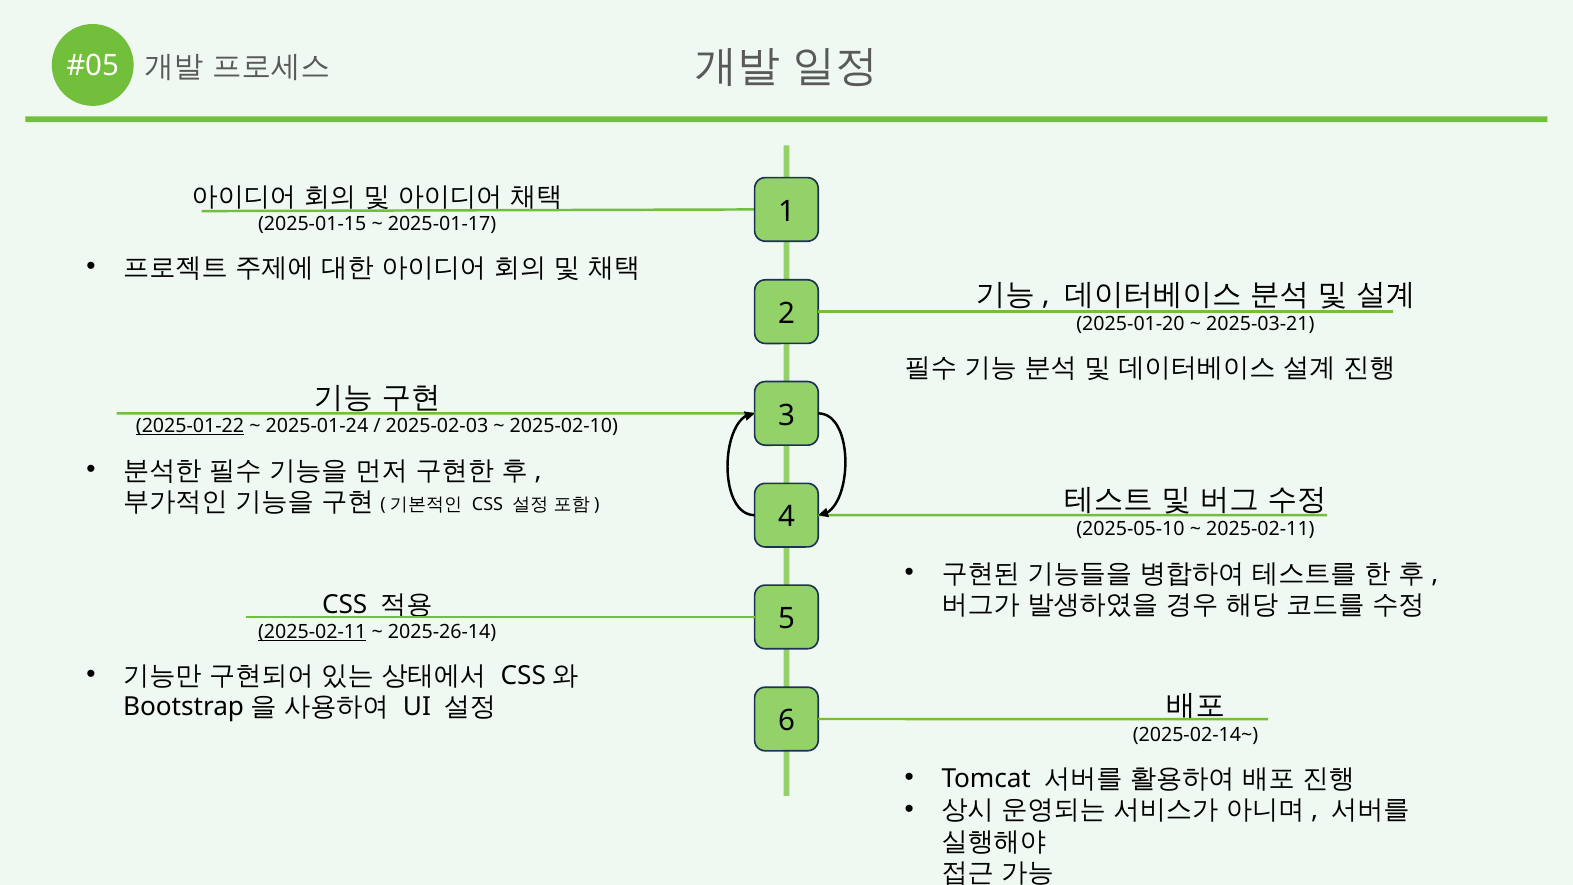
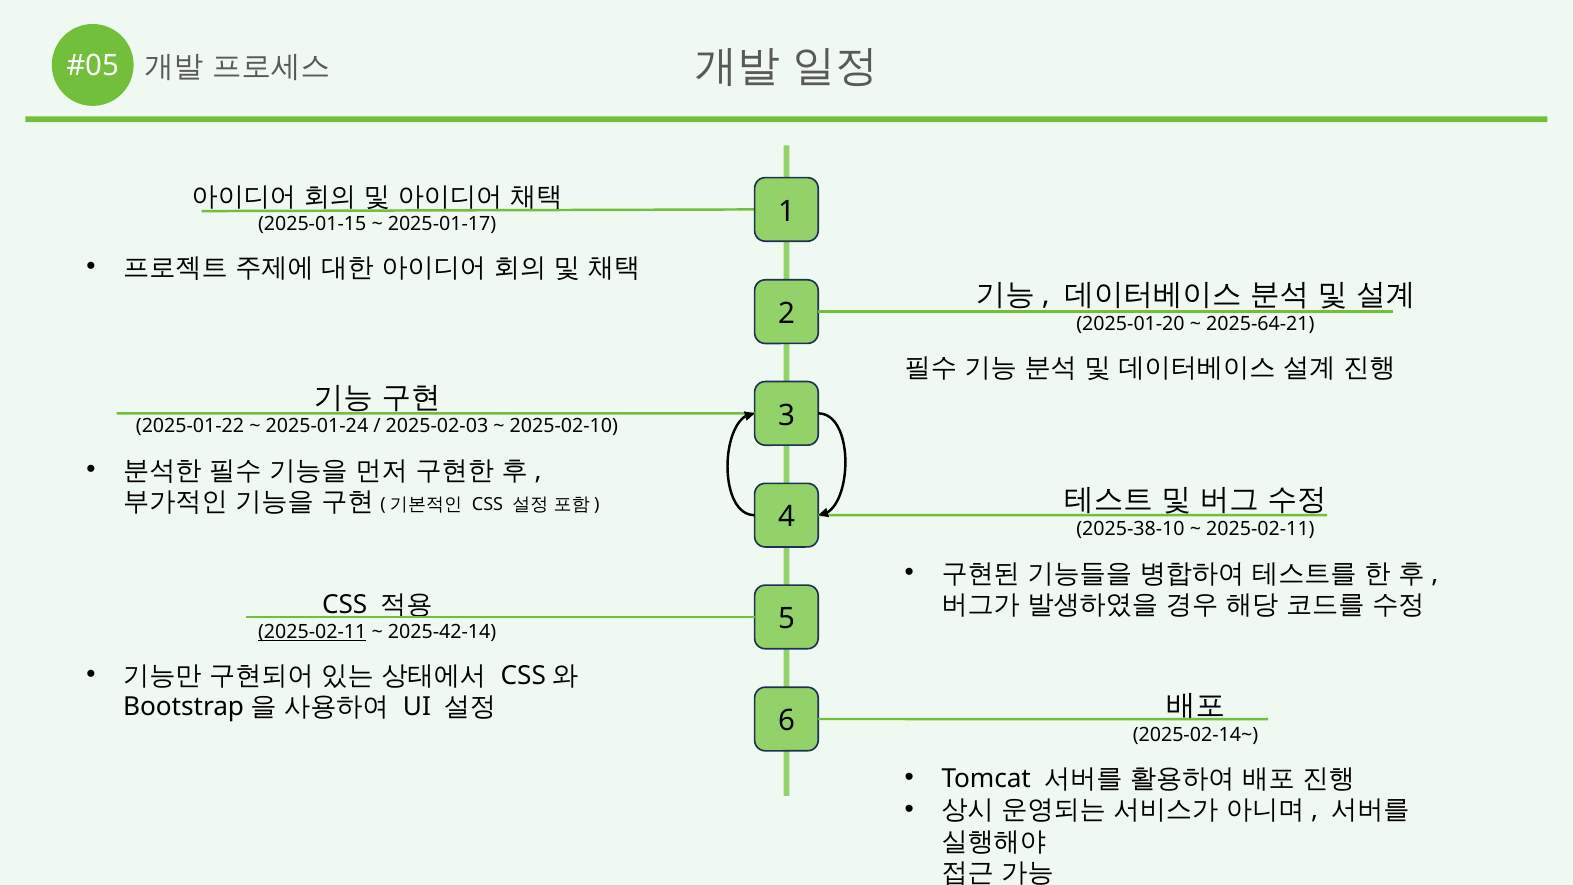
2025-03-21: 2025-03-21 -> 2025-64-21
2025-01-22 underline: present -> none
2025-05-10: 2025-05-10 -> 2025-38-10
2025-26-14: 2025-26-14 -> 2025-42-14
